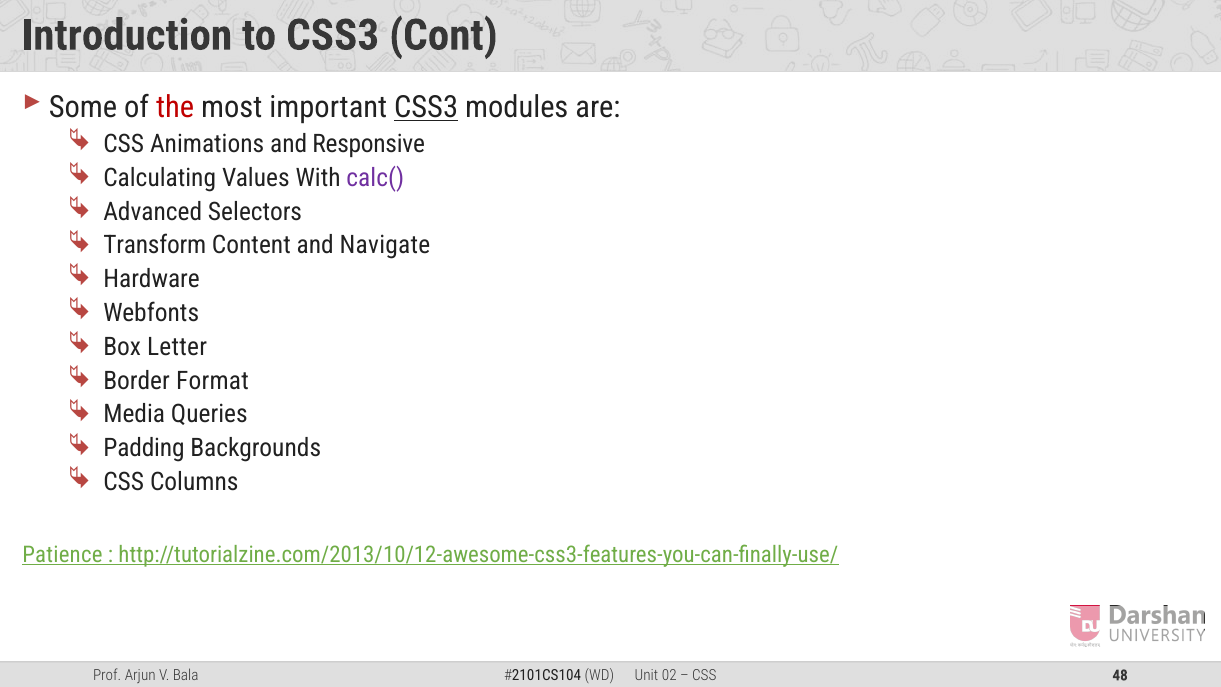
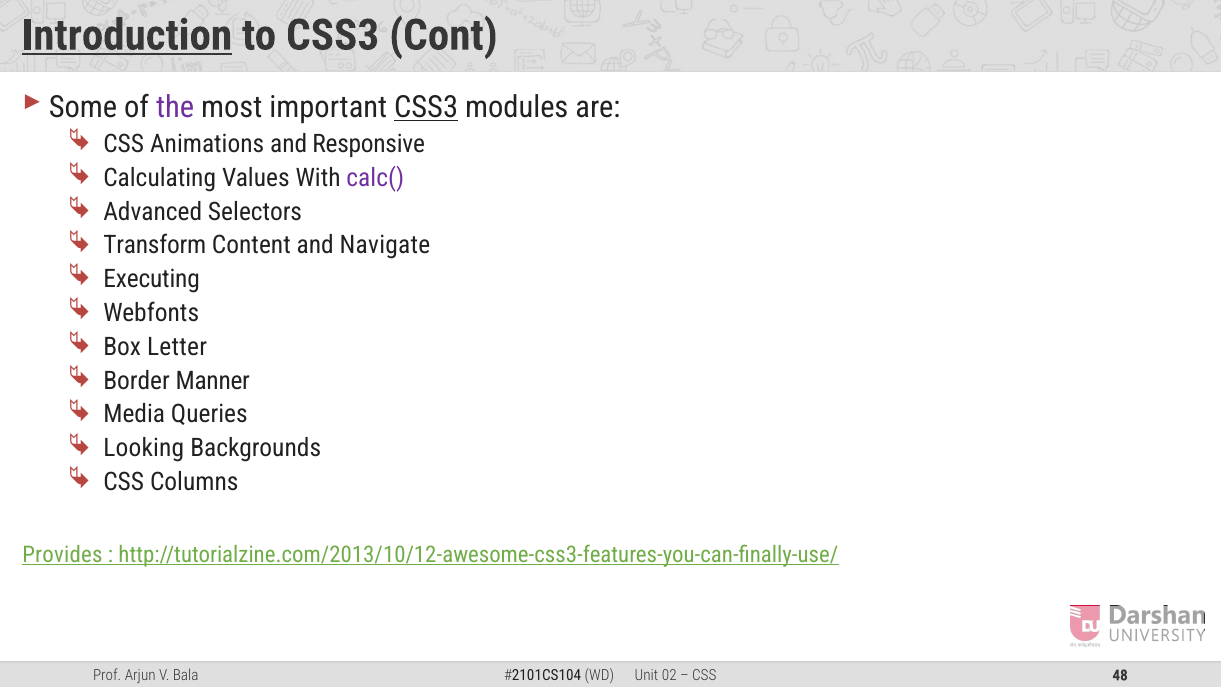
Introduction underline: none -> present
the colour: red -> purple
Hardware: Hardware -> Executing
Format: Format -> Manner
Padding: Padding -> Looking
Patience: Patience -> Provides
